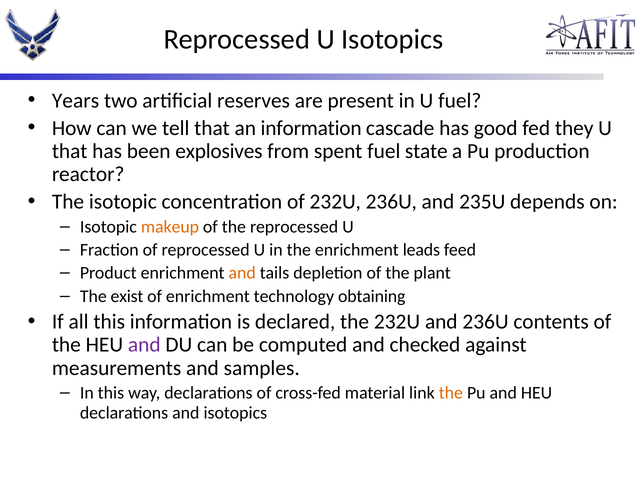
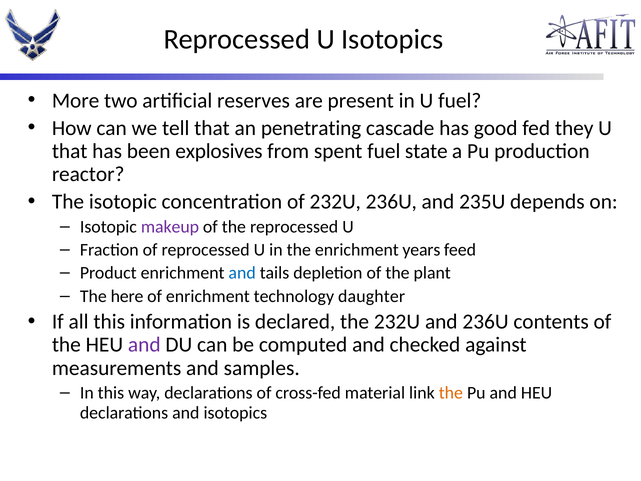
Years: Years -> More
an information: information -> penetrating
makeup colour: orange -> purple
leads: leads -> years
and at (242, 273) colour: orange -> blue
exist: exist -> here
obtaining: obtaining -> daughter
